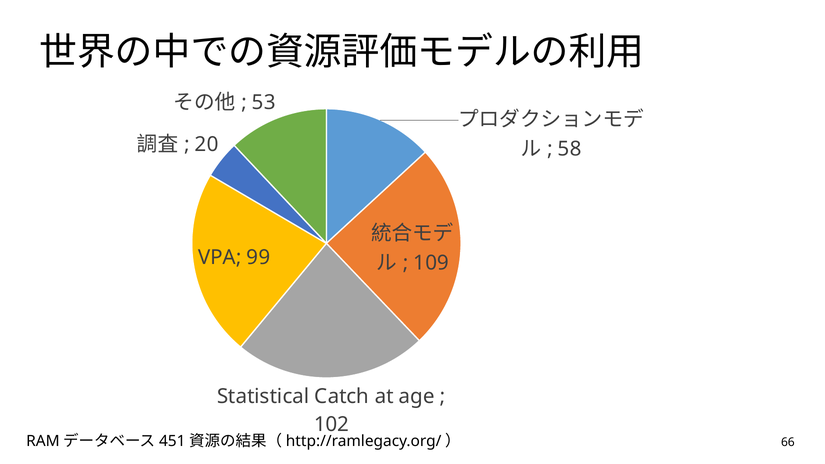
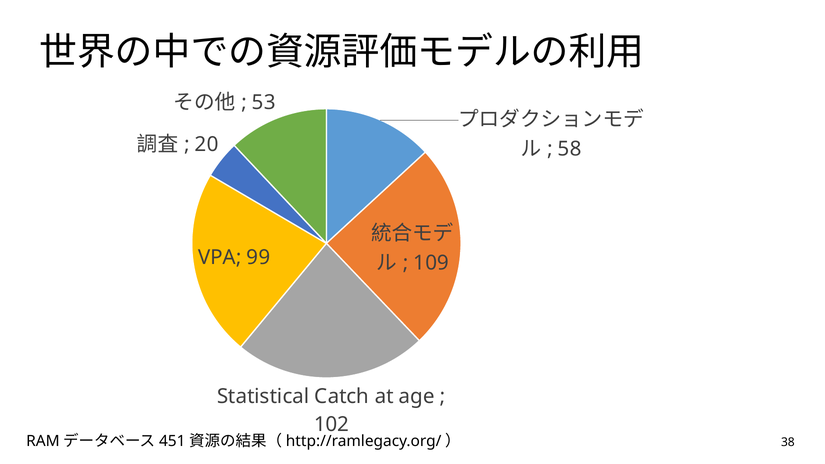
66: 66 -> 38
